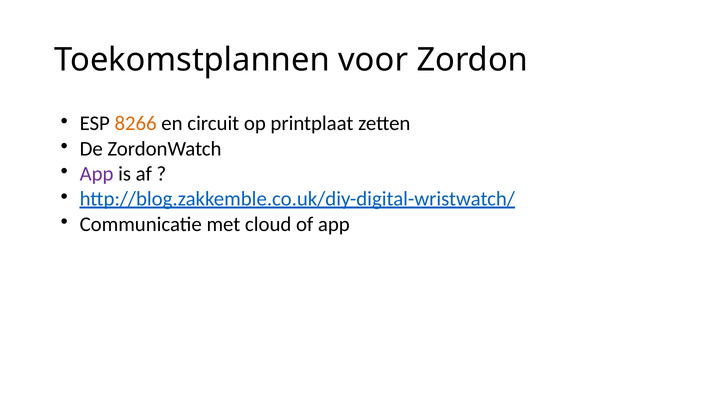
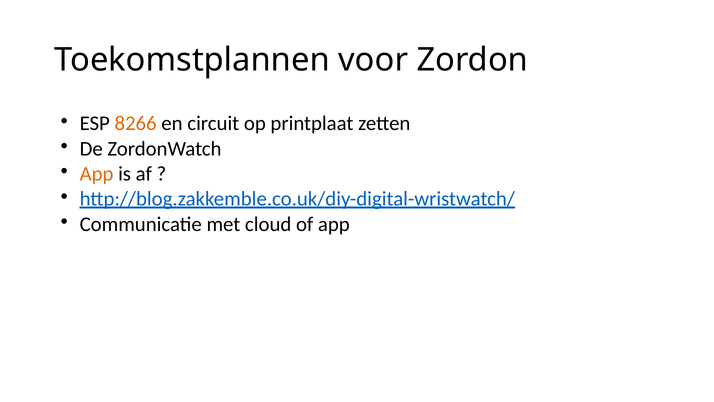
App at (97, 174) colour: purple -> orange
